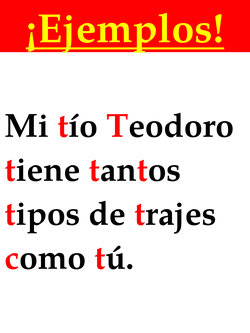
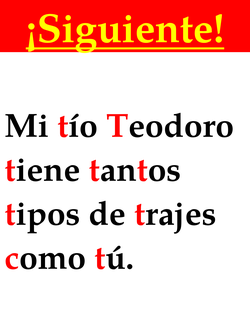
¡Ejemplos: ¡Ejemplos -> ¡Siguiente
